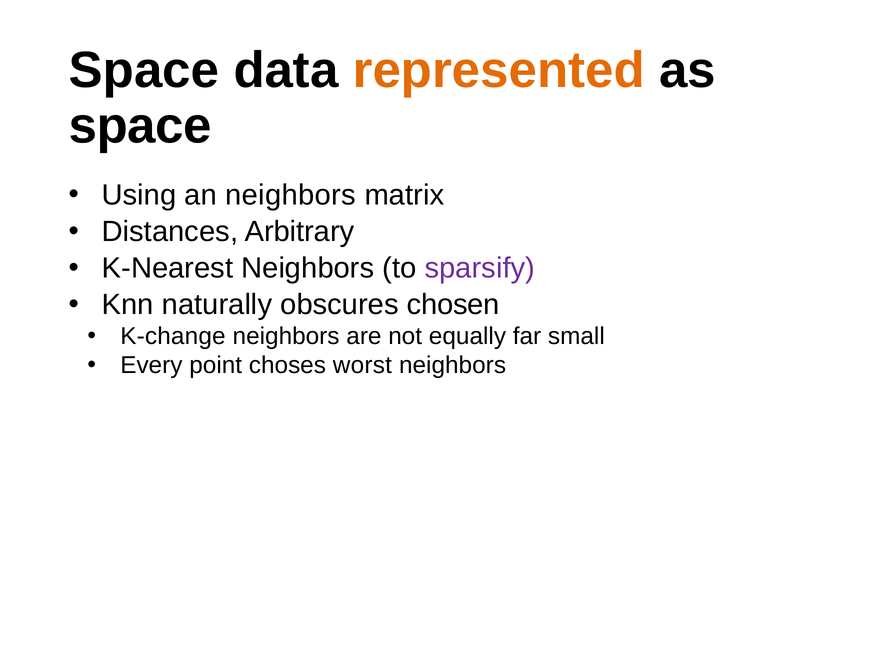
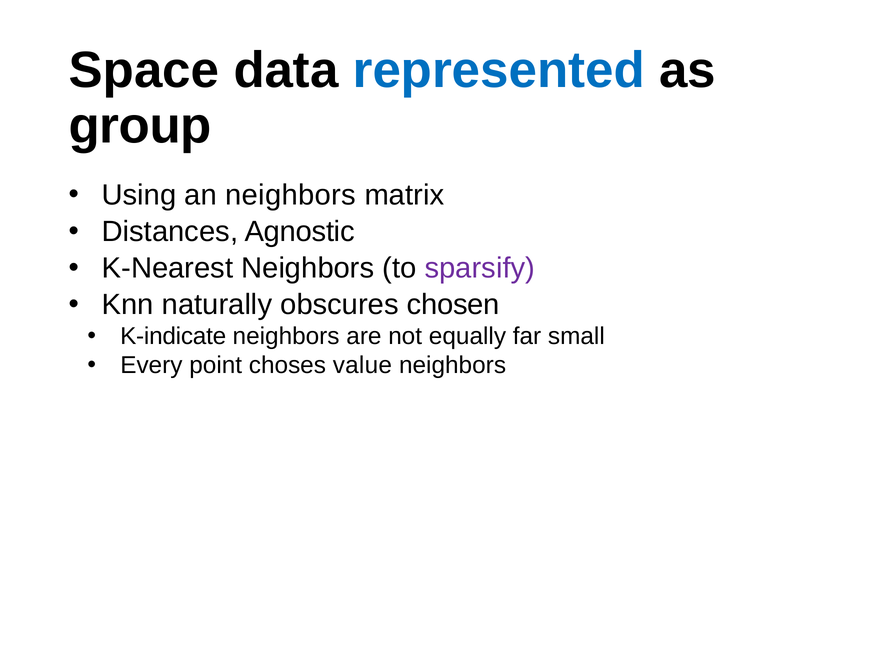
represented colour: orange -> blue
space at (140, 126): space -> group
Arbitrary: Arbitrary -> Agnostic
K-change: K-change -> K-indicate
worst: worst -> value
